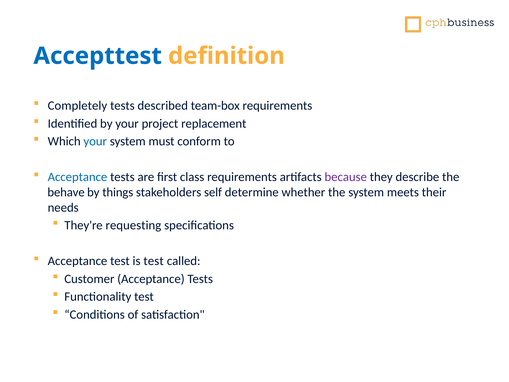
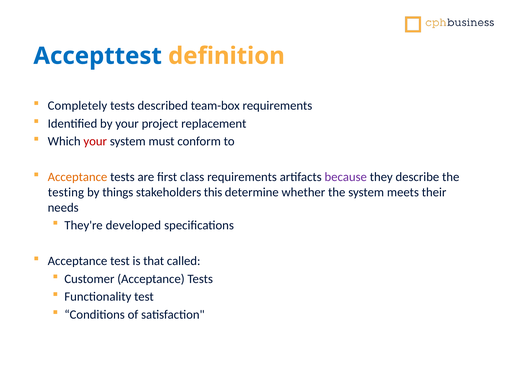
your at (95, 141) colour: blue -> red
Acceptance at (78, 177) colour: blue -> orange
behave: behave -> testing
self: self -> this
requesting: requesting -> developed
is test: test -> that
